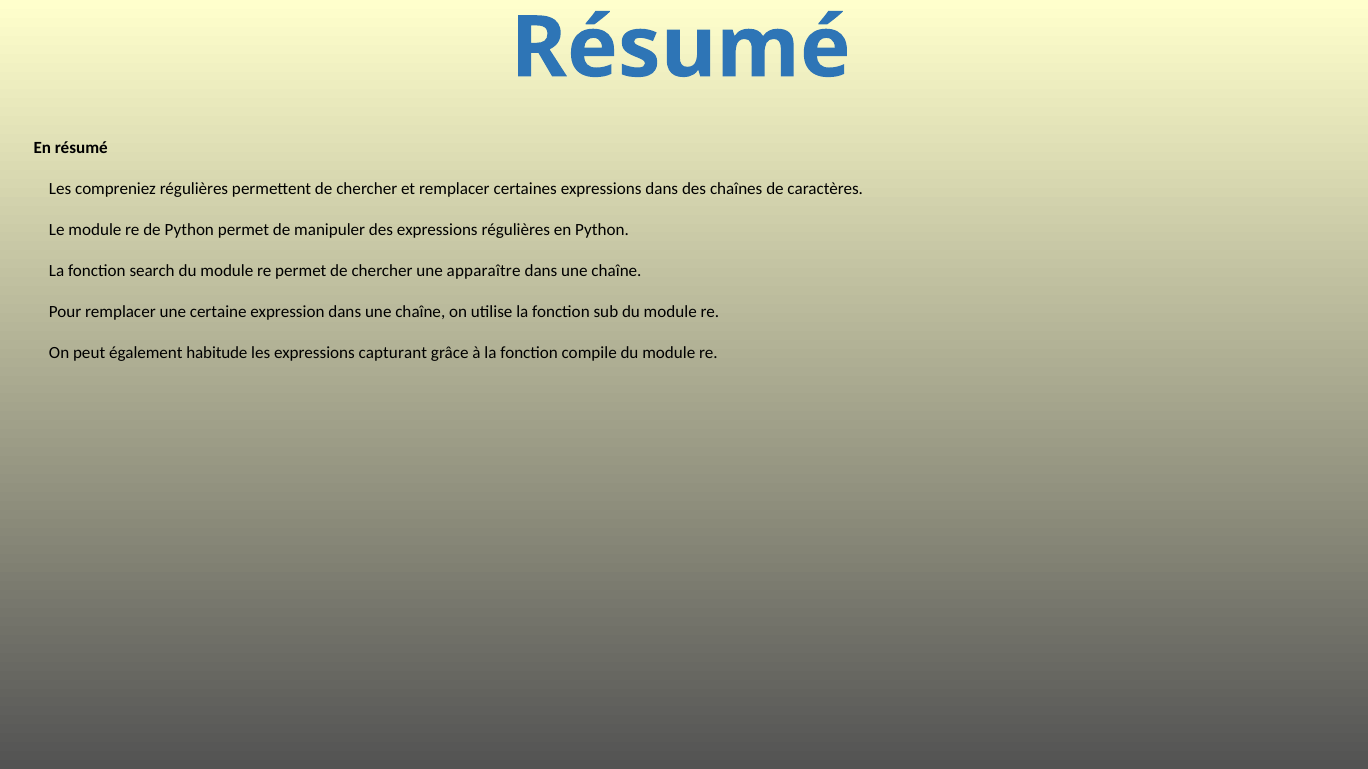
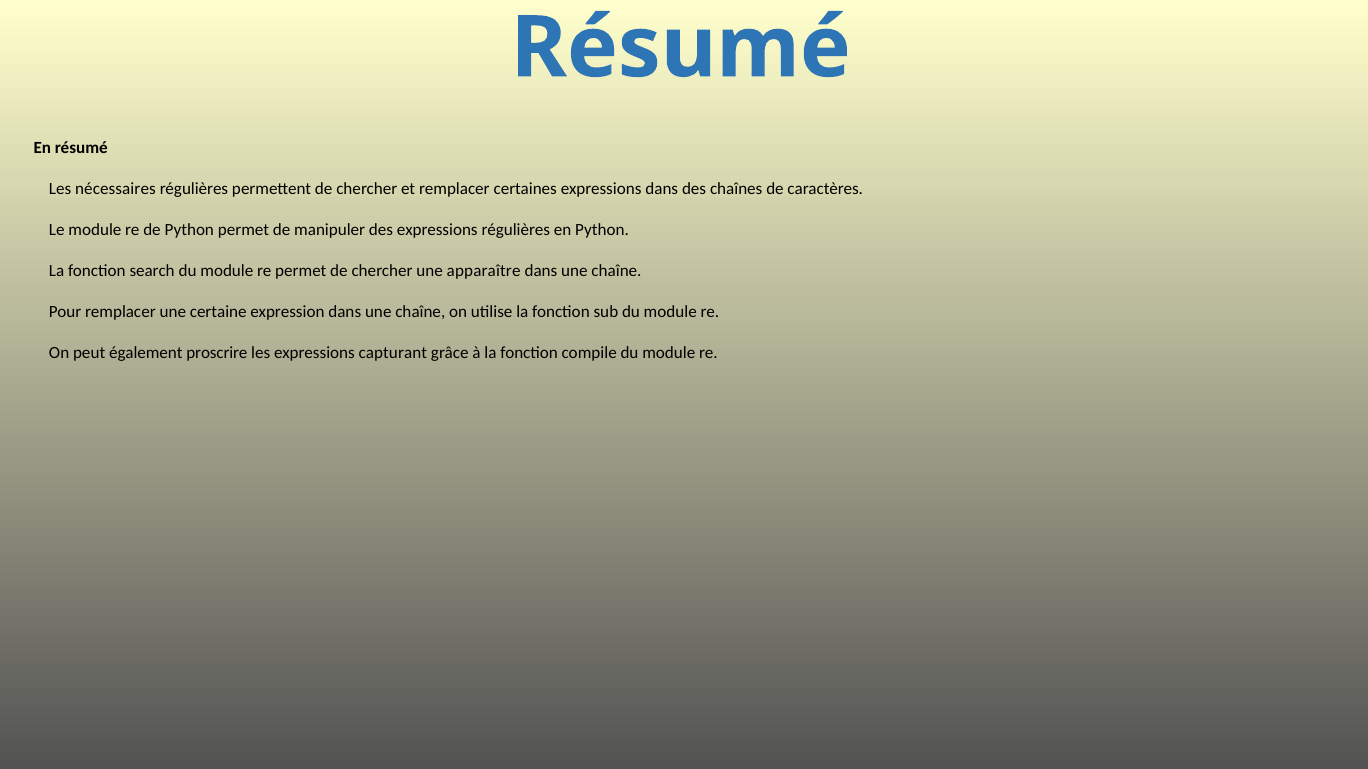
compreniez: compreniez -> nécessaires
habitude: habitude -> proscrire
